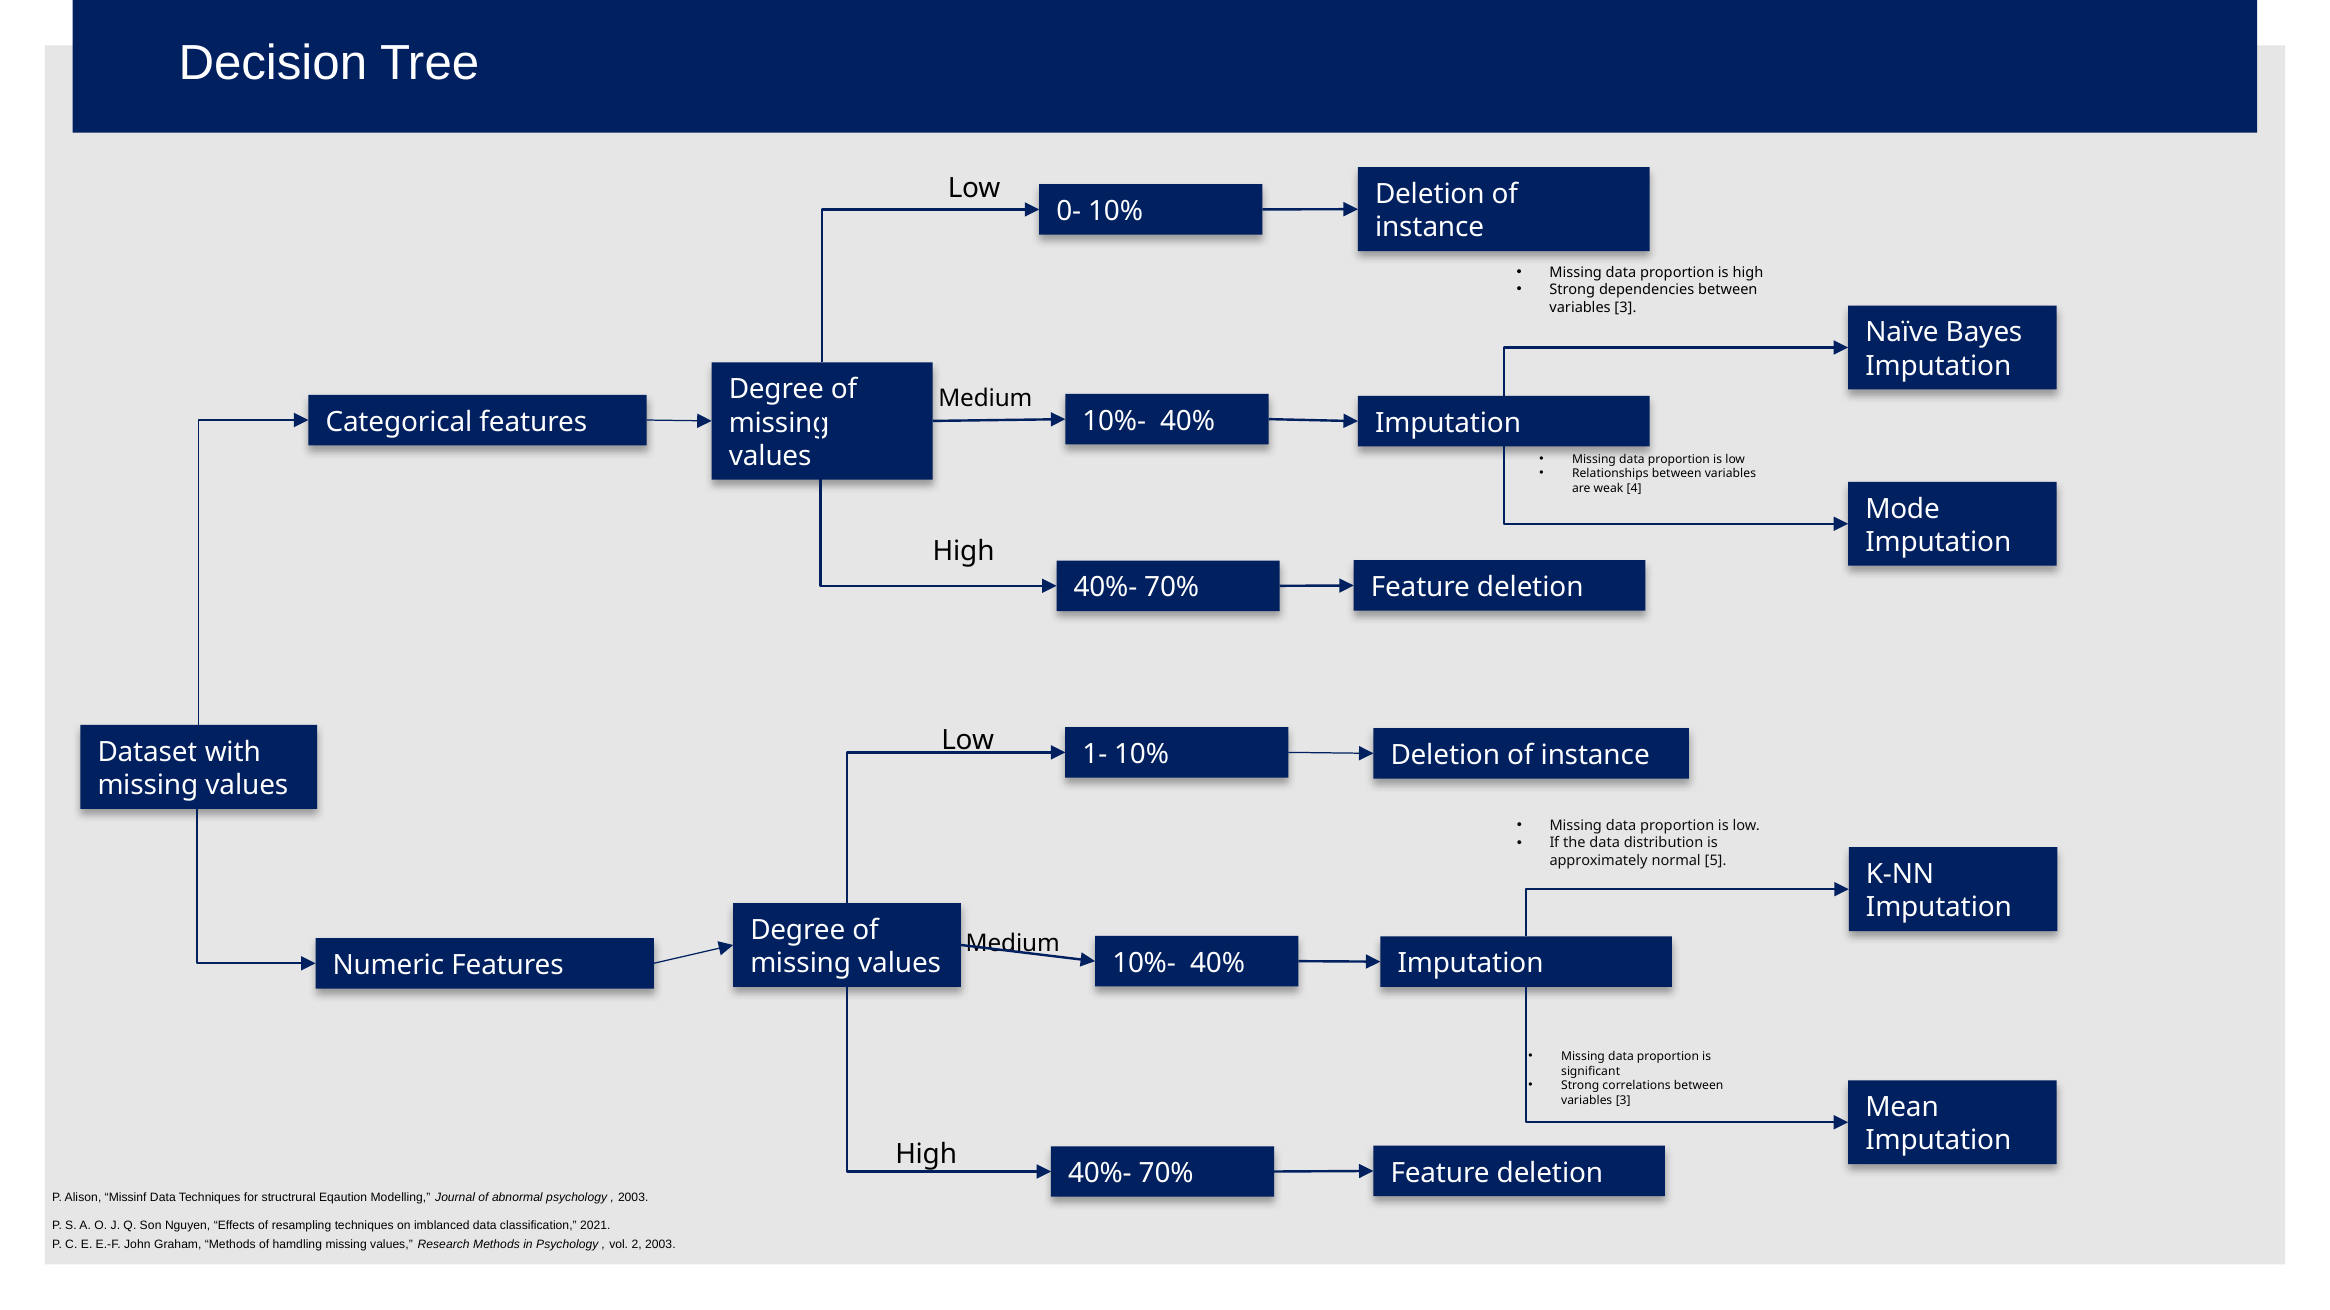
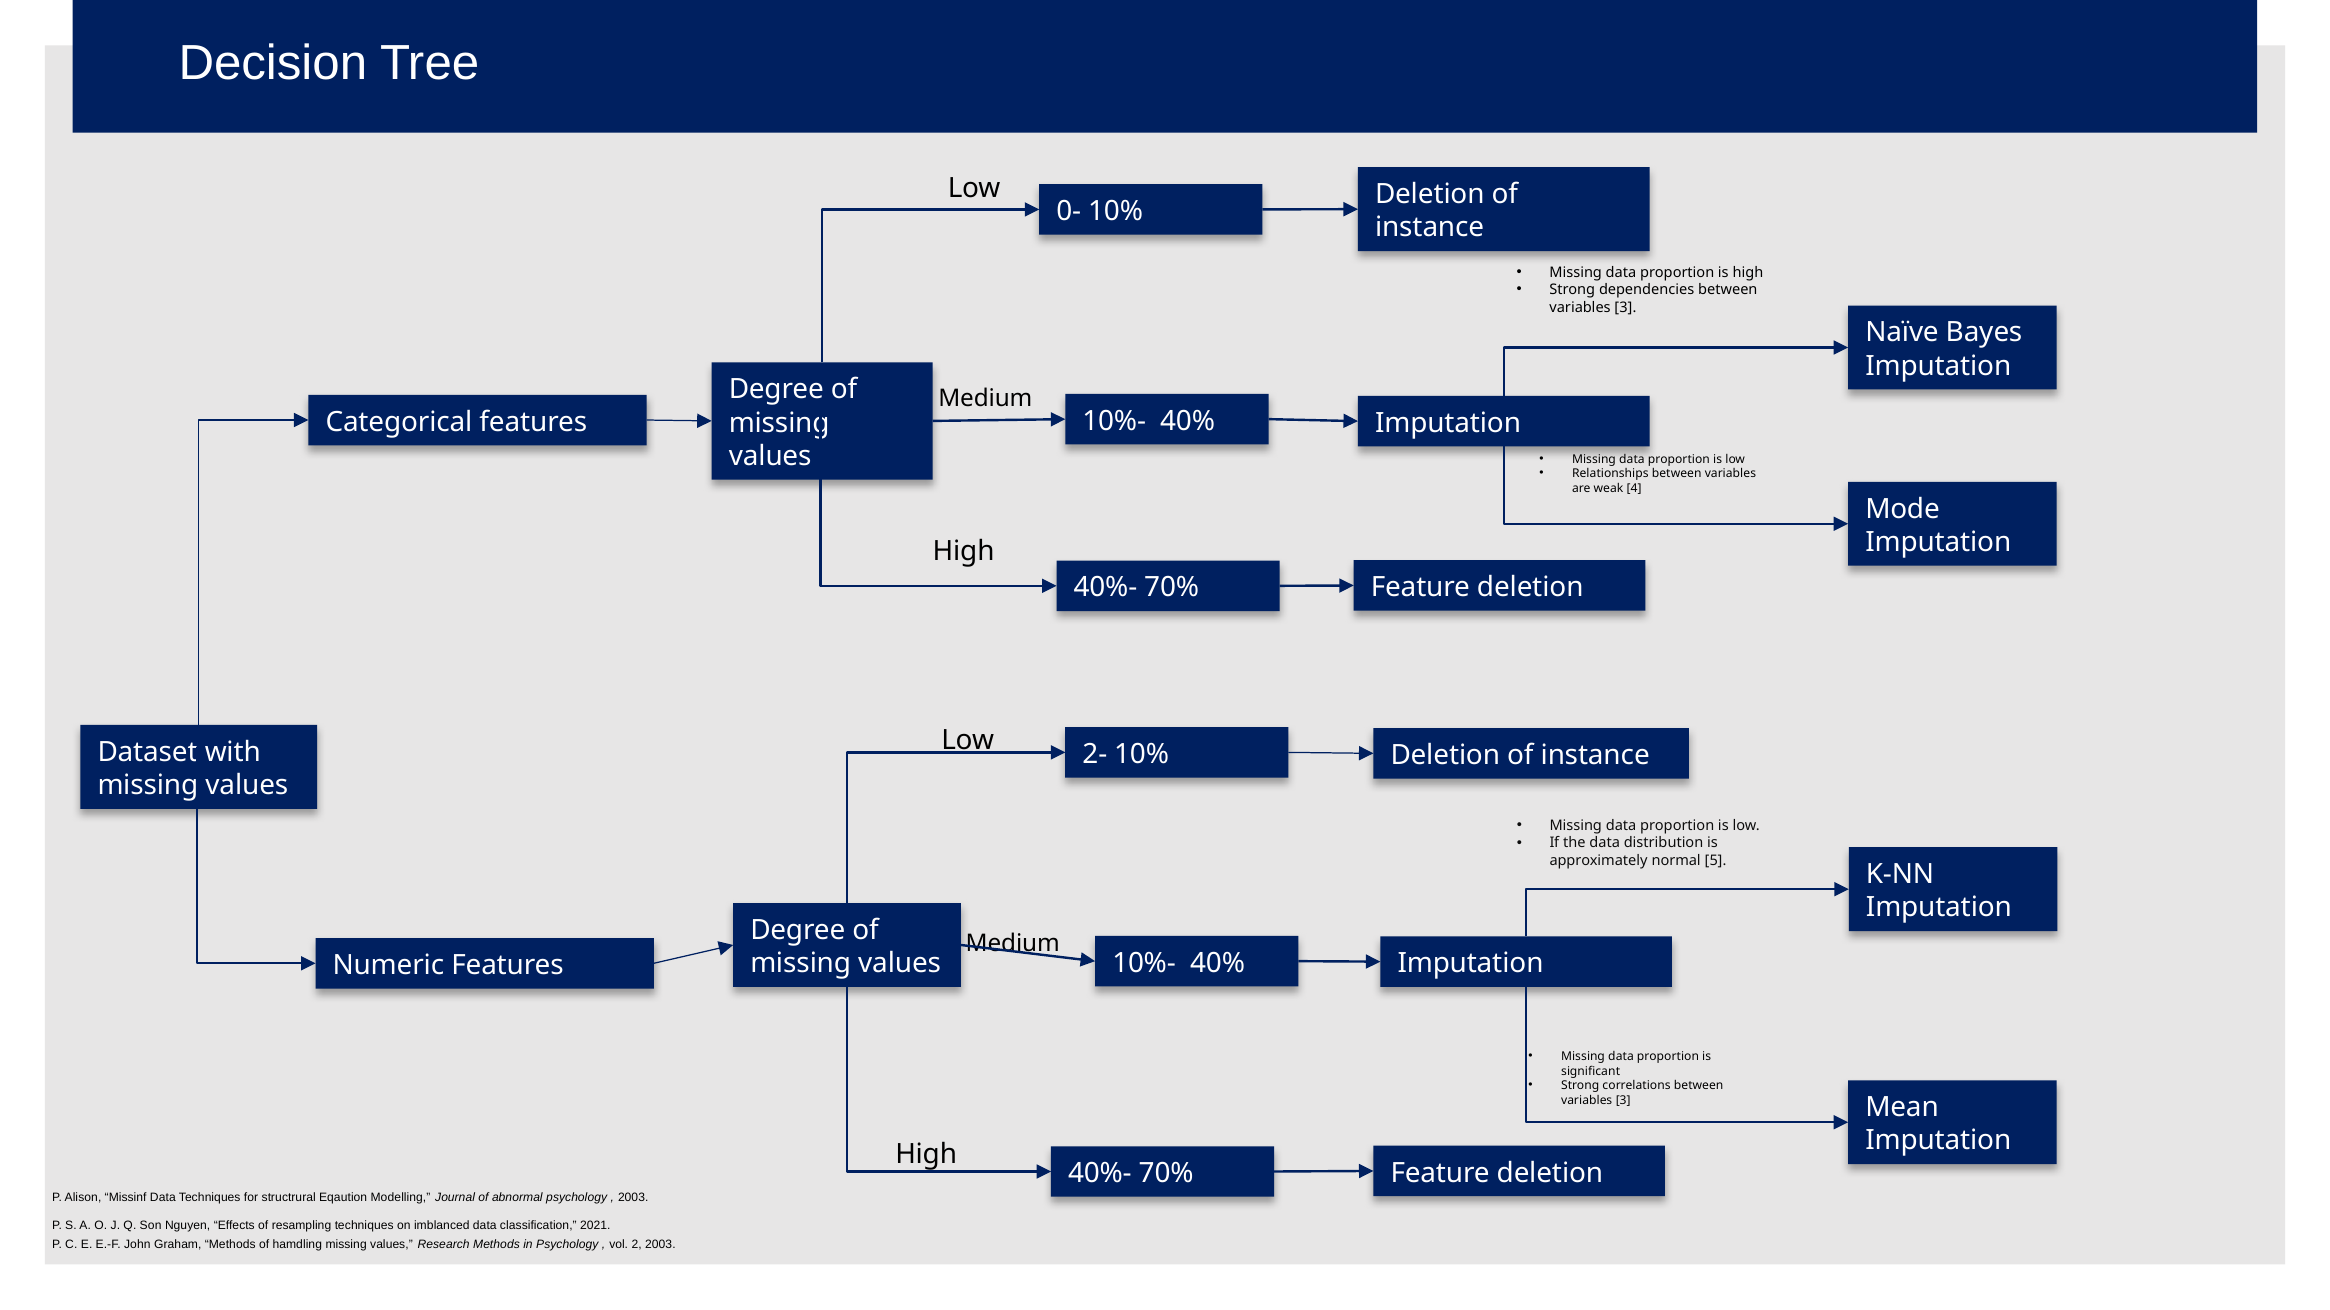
1-: 1- -> 2-
